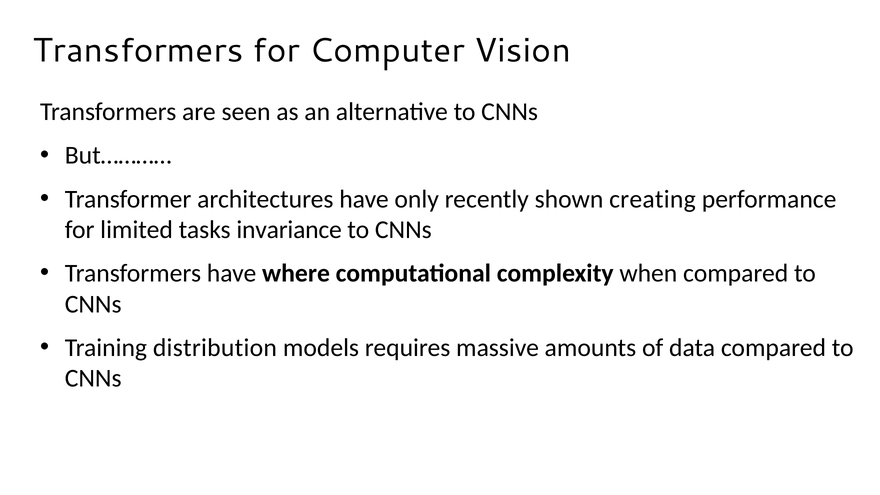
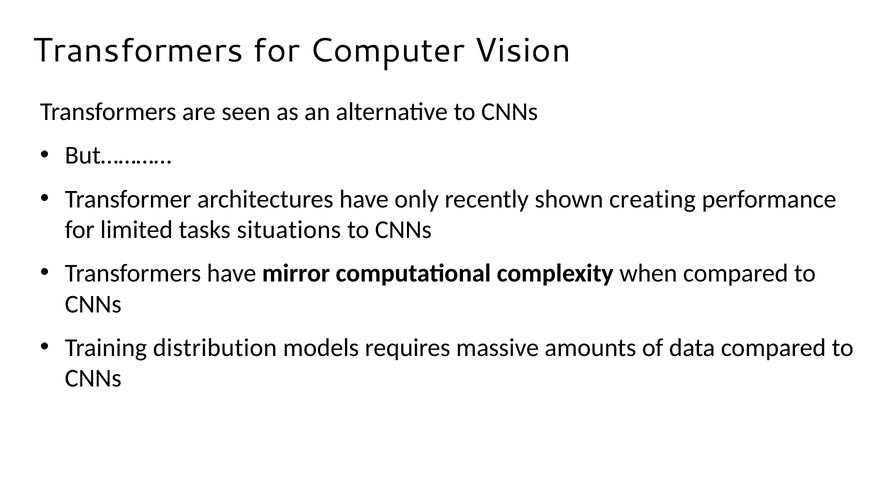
invariance: invariance -> situations
where: where -> mirror
